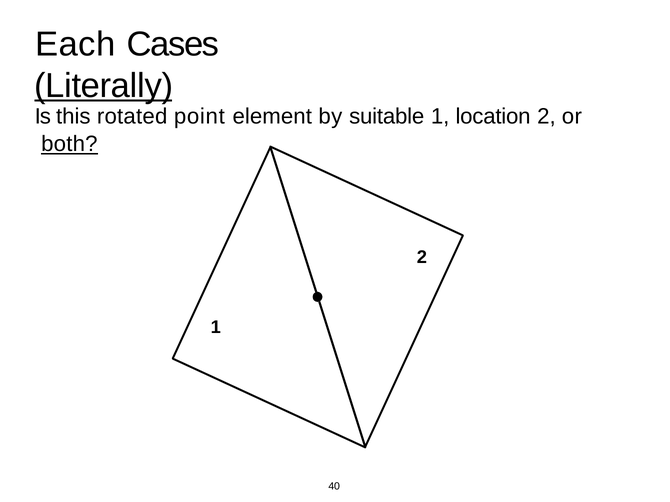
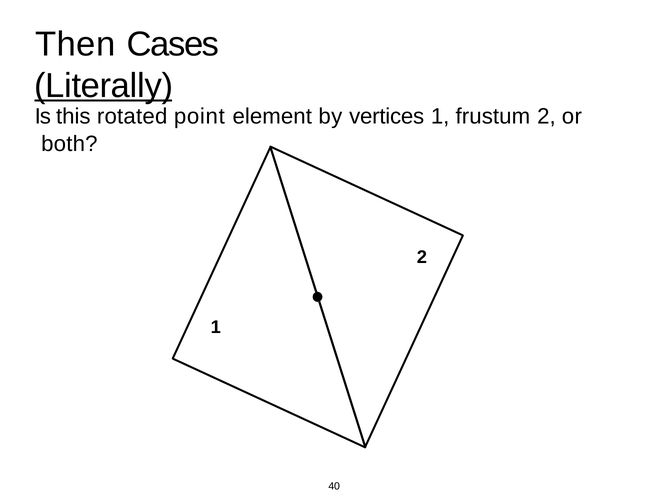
Each: Each -> Then
suitable: suitable -> vertices
location: location -> frustum
both underline: present -> none
